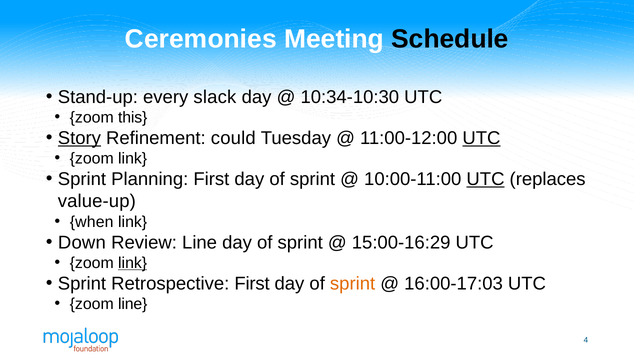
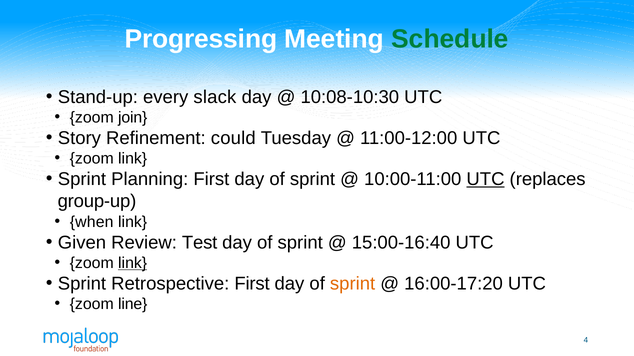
Ceremonies: Ceremonies -> Progressing
Schedule colour: black -> green
10:34-10:30: 10:34-10:30 -> 10:08-10:30
this: this -> join
Story underline: present -> none
UTC at (481, 138) underline: present -> none
value-up: value-up -> group-up
Down: Down -> Given
Review Line: Line -> Test
15:00-16:29: 15:00-16:29 -> 15:00-16:40
16:00-17:03: 16:00-17:03 -> 16:00-17:20
